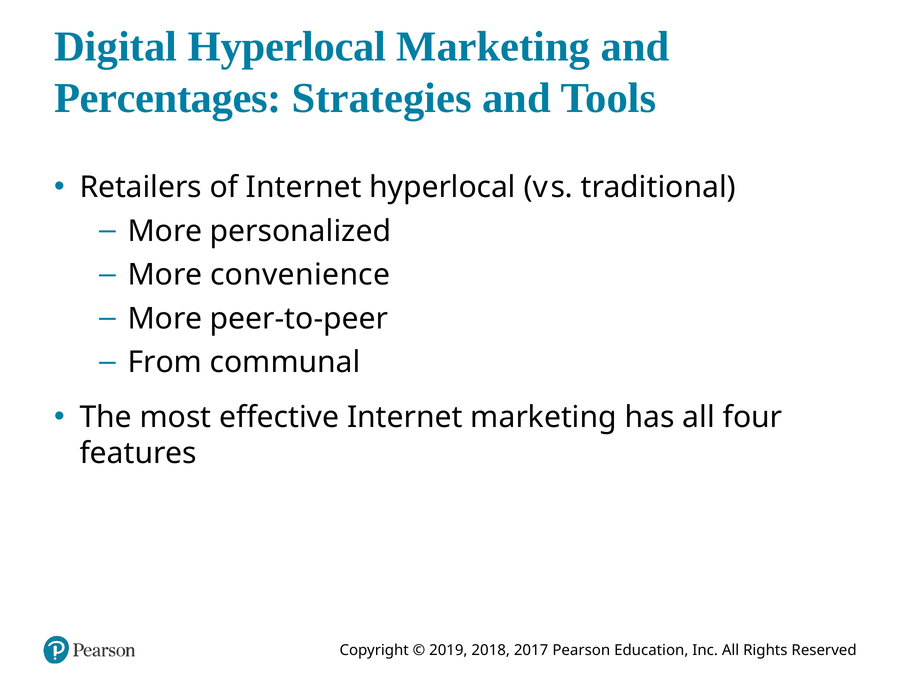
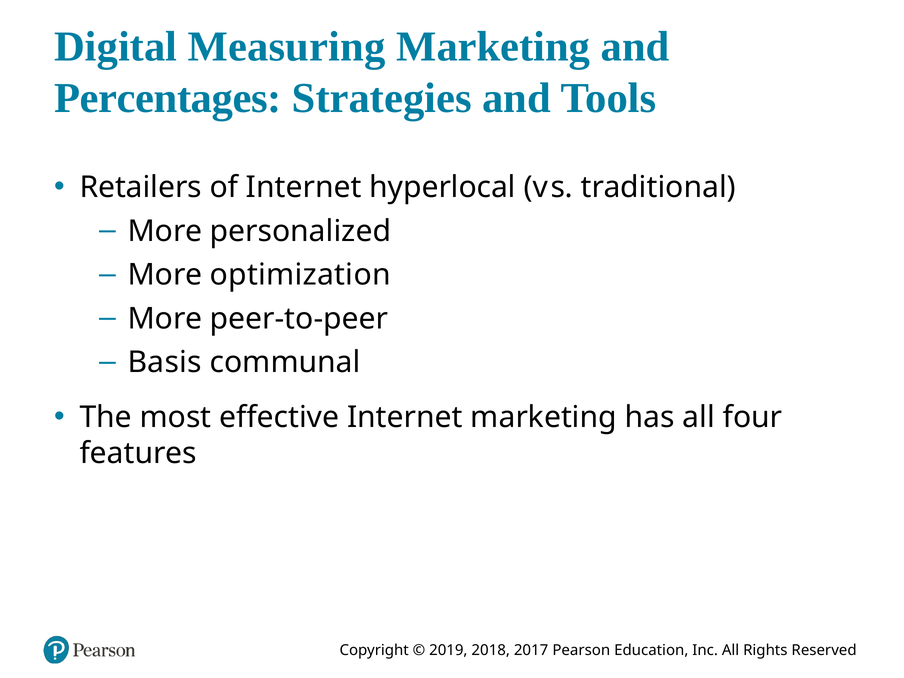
Digital Hyperlocal: Hyperlocal -> Measuring
convenience: convenience -> optimization
From: From -> Basis
